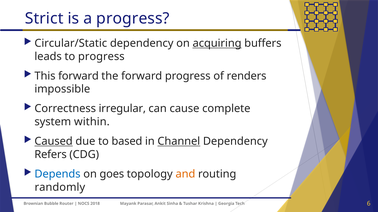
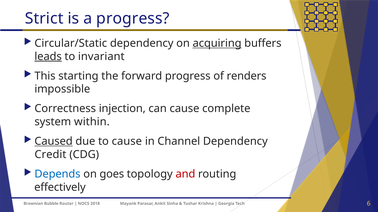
leads underline: none -> present
to progress: progress -> invariant
This forward: forward -> starting
irregular: irregular -> injection
to based: based -> cause
Channel underline: present -> none
Refers: Refers -> Credit
and colour: orange -> red
randomly: randomly -> effectively
